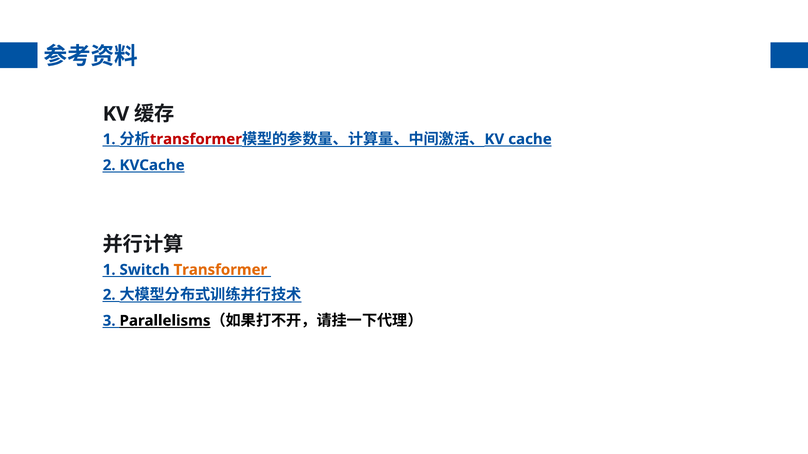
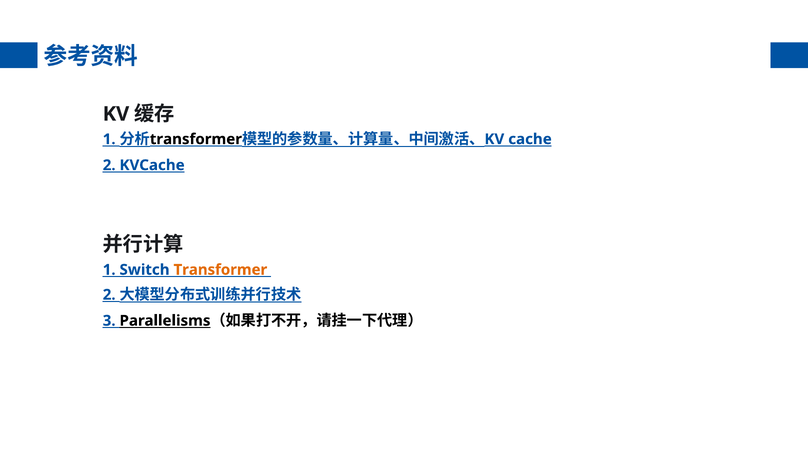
transformer at (196, 139) colour: red -> black
